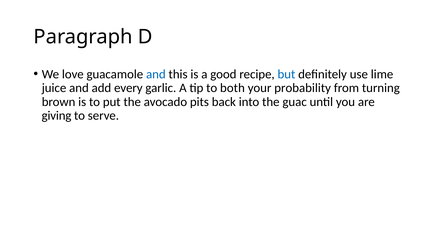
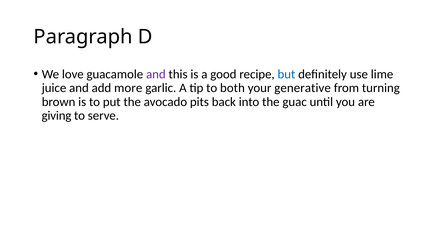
and at (156, 74) colour: blue -> purple
every: every -> more
probability: probability -> generative
